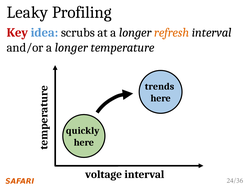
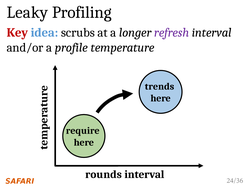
refresh colour: orange -> purple
and/or a longer: longer -> profile
quickly: quickly -> require
voltage: voltage -> rounds
